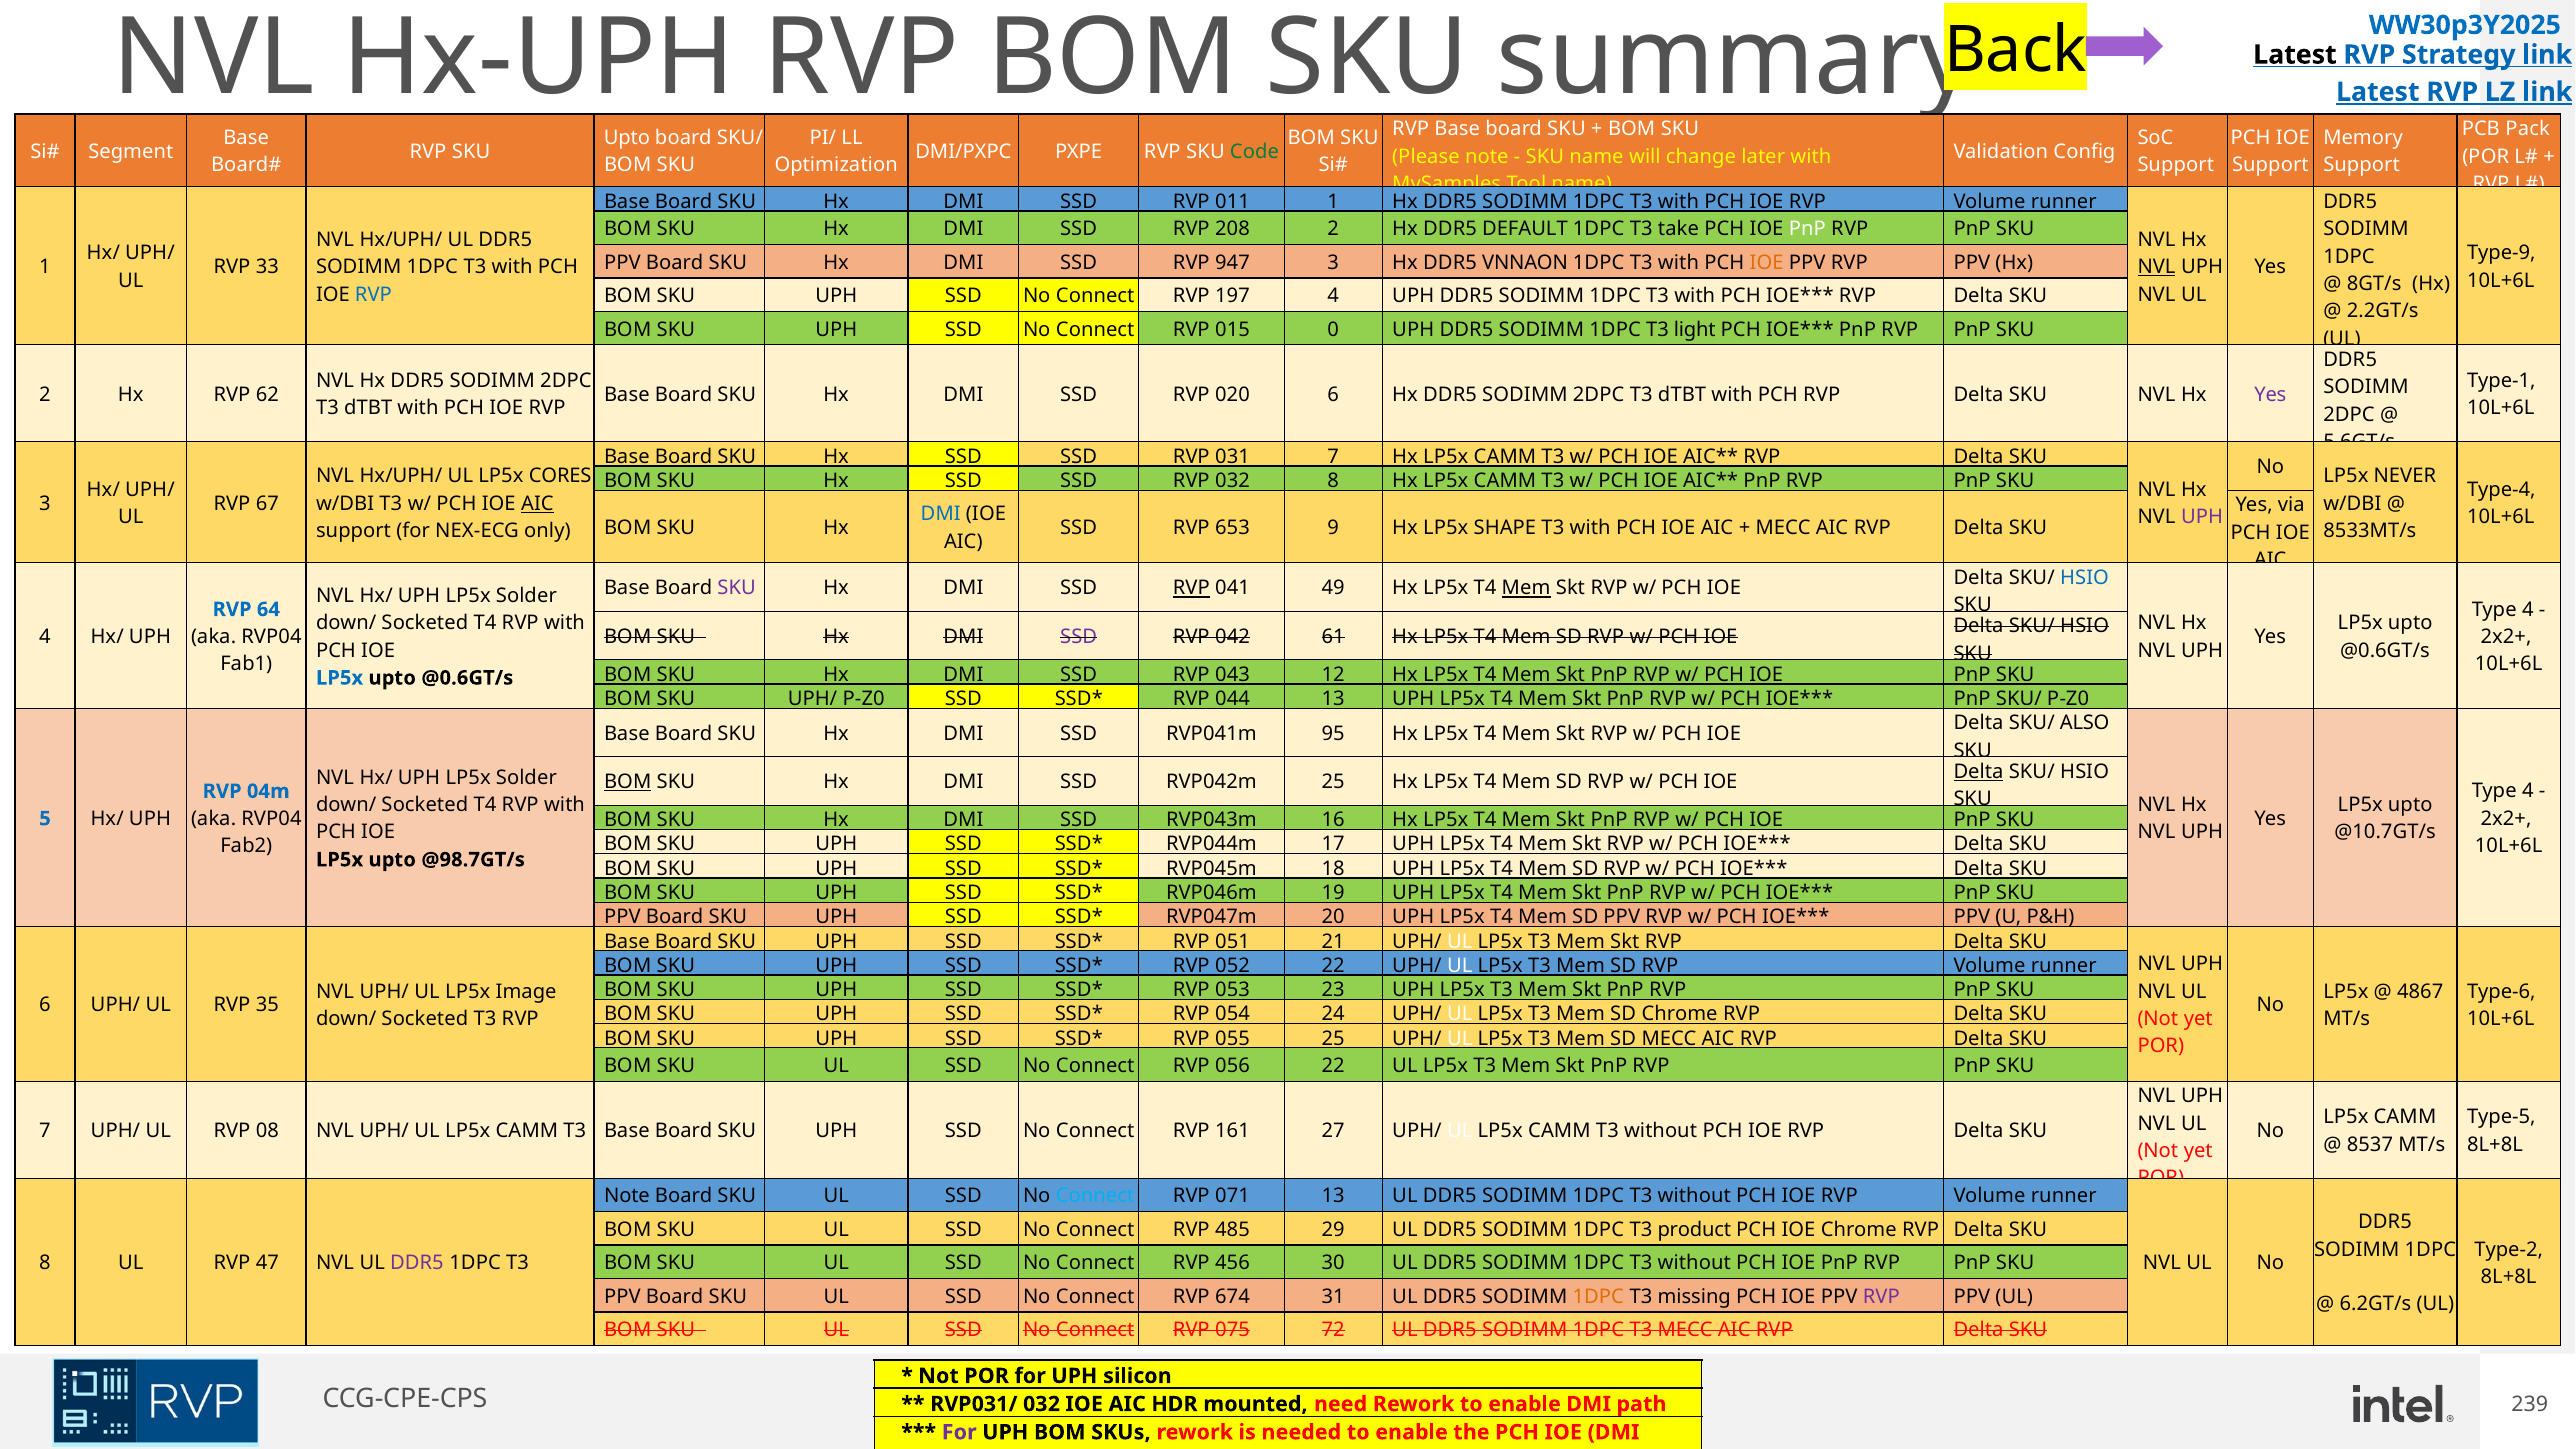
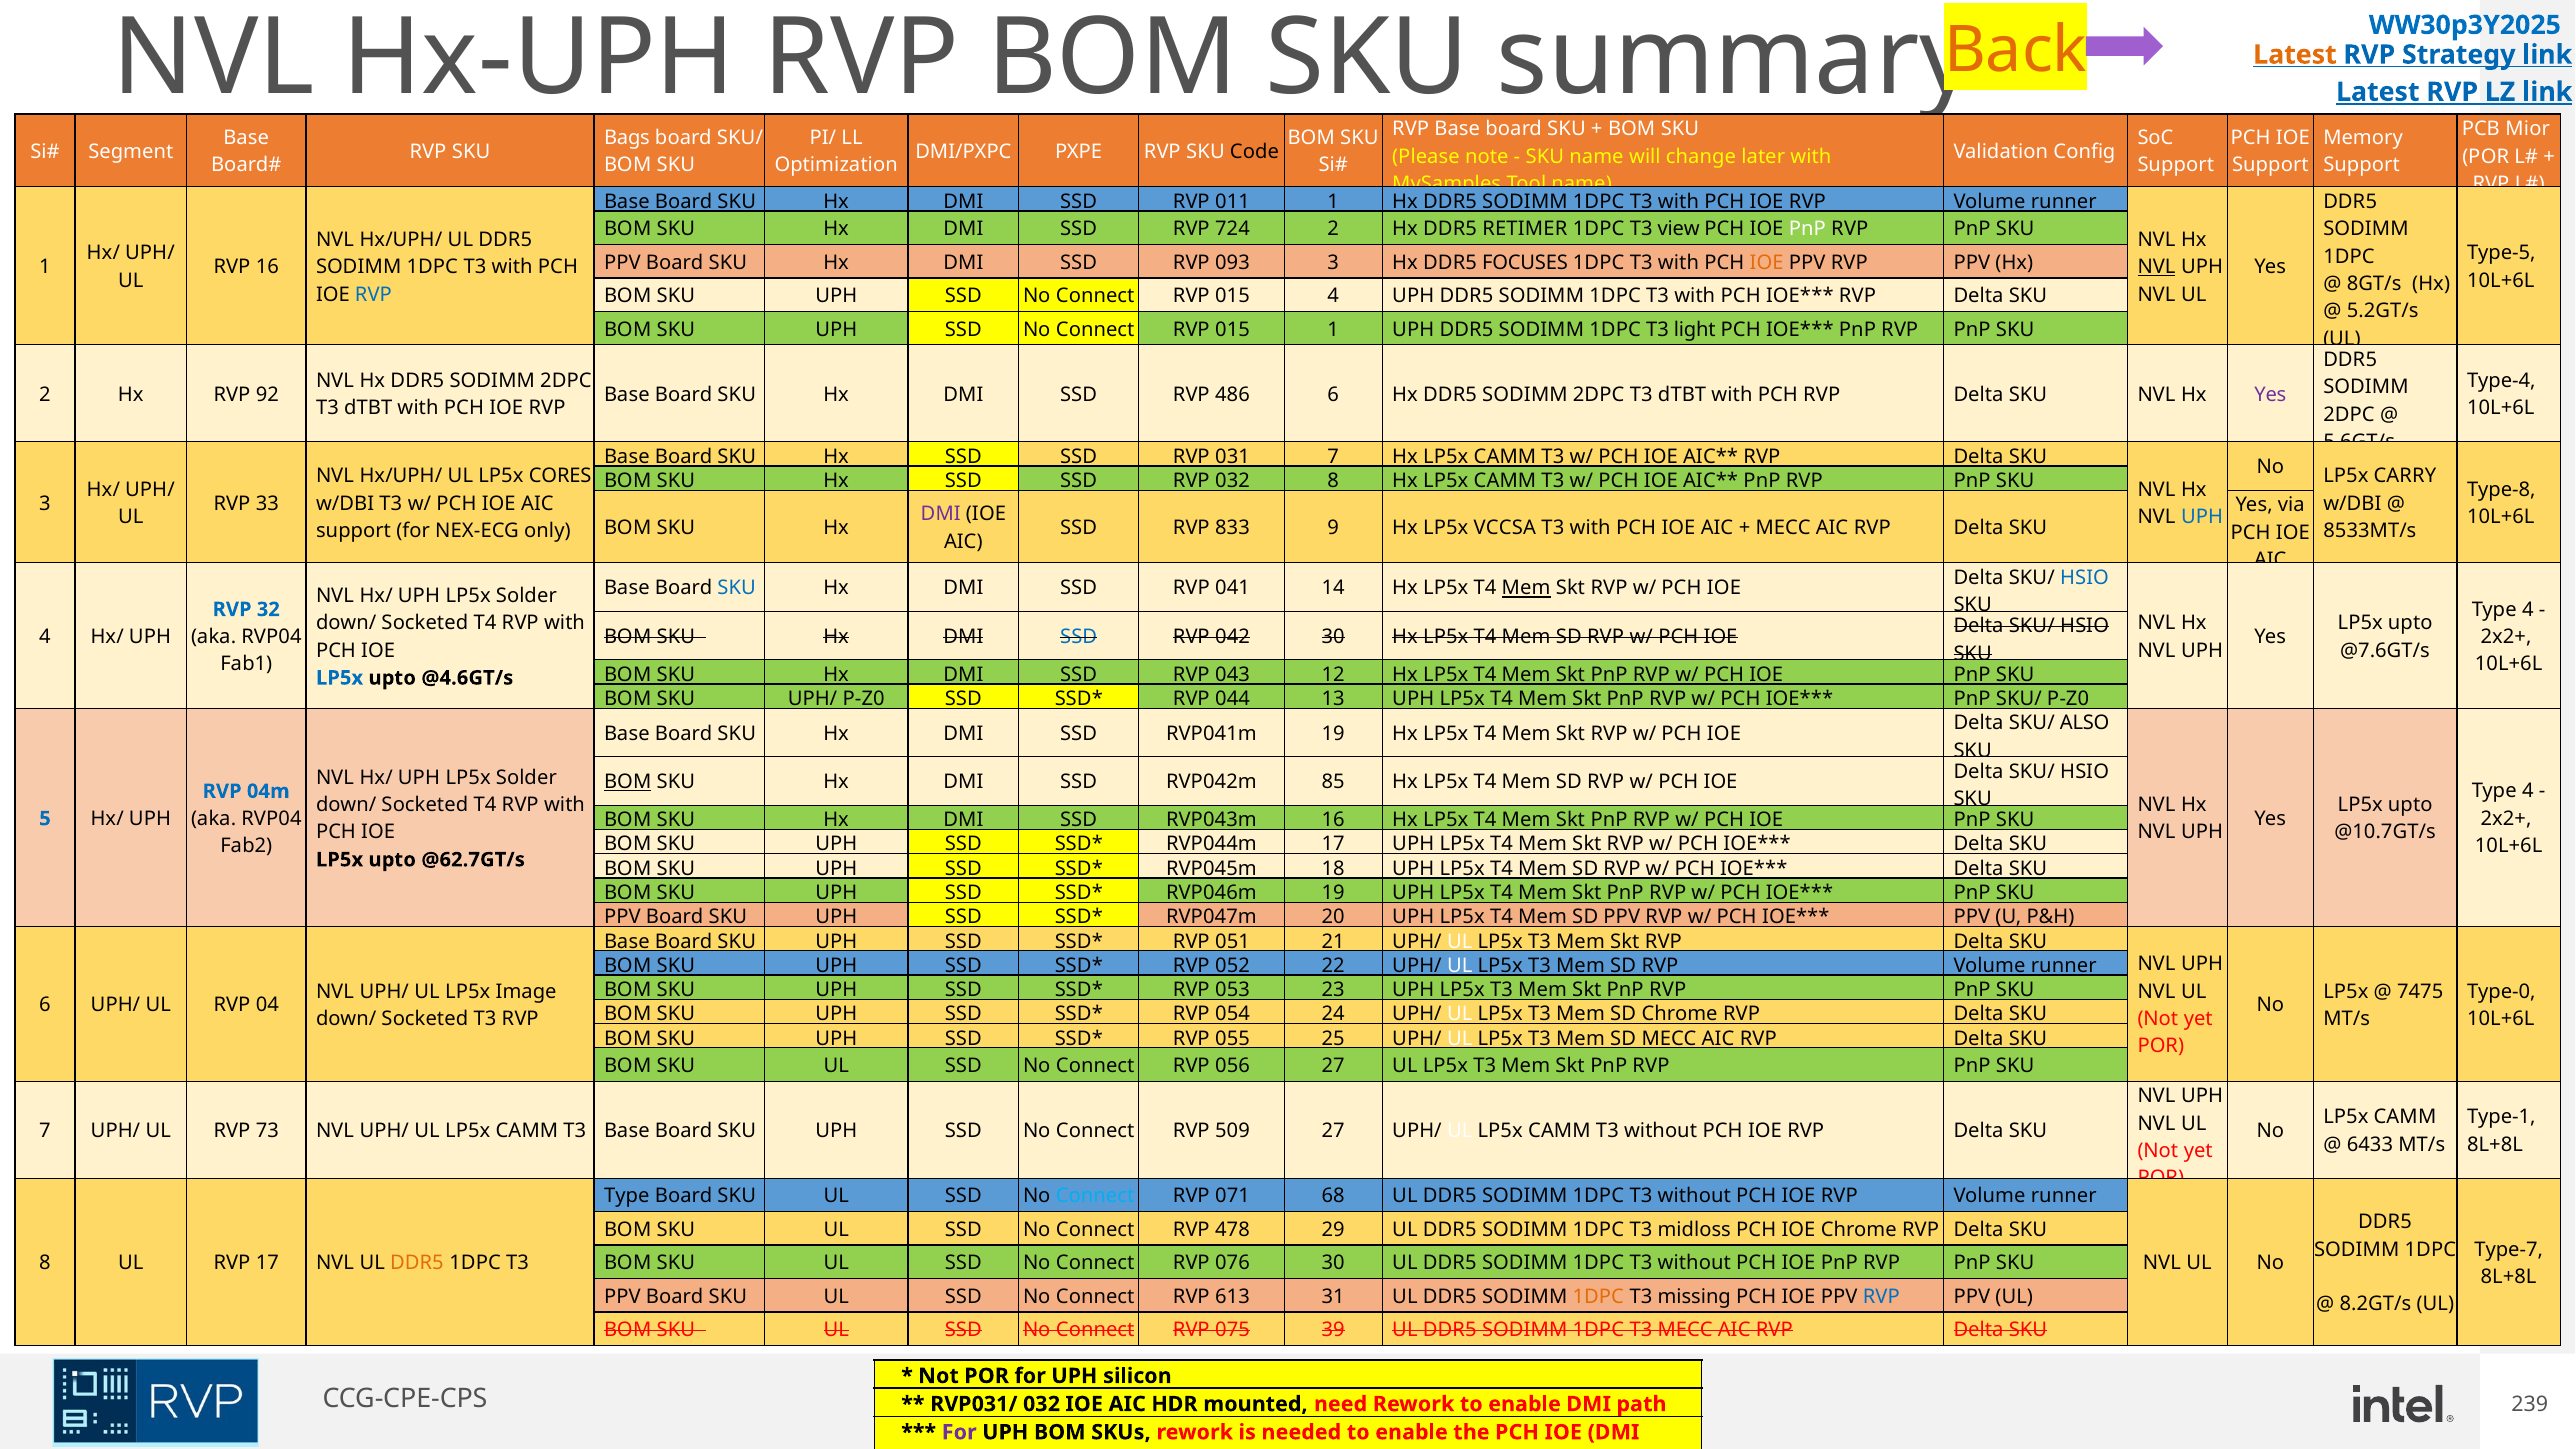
Back colour: black -> orange
Latest at (2295, 55) colour: black -> orange
Pack: Pack -> Mior
Upto at (627, 138): Upto -> Bags
Code colour: green -> black
208: 208 -> 724
DEFAULT: DEFAULT -> RETIMER
take: take -> view
Type-9: Type-9 -> Type-5
947: 947 -> 093
VNNAON: VNNAON -> FOCUSES
RVP 33: 33 -> 16
197 at (1233, 296): 197 -> 015
2.2GT/s: 2.2GT/s -> 5.2GT/s
015 0: 0 -> 1
Type-1: Type-1 -> Type-4
62: 62 -> 92
020: 020 -> 486
NEVER: NEVER -> CARRY
Type-4: Type-4 -> Type-8
67: 67 -> 33
AIC at (537, 503) underline: present -> none
DMI at (941, 514) colour: blue -> purple
UPH at (2202, 517) colour: purple -> blue
653: 653 -> 833
SHAPE: SHAPE -> VCCSA
SKU at (737, 588) colour: purple -> blue
RVP at (1191, 588) underline: present -> none
49: 49 -> 14
64: 64 -> 32
SSD at (1079, 637) colour: purple -> blue
042 61: 61 -> 30
@0.6GT/s at (2385, 651): @0.6GT/s -> @7.6GT/s
@0.6GT/s at (467, 678): @0.6GT/s -> @4.6GT/s
RVP041m 95: 95 -> 19
Delta at (1978, 772) underline: present -> none
RVP042m 25: 25 -> 85
@98.7GT/s: @98.7GT/s -> @62.7GT/s
4867: 4867 -> 7475
Type-6: Type-6 -> Type-0
35: 35 -> 04
056 22: 22 -> 27
Type-5: Type-5 -> Type-1
08: 08 -> 73
161: 161 -> 509
8537: 8537 -> 6433
Note at (627, 1196): Note -> Type
071 13: 13 -> 68
485: 485 -> 478
product: product -> midloss
Type-2: Type-2 -> Type-7
RVP 47: 47 -> 17
DDR5 at (417, 1263) colour: purple -> orange
456: 456 -> 076
674: 674 -> 613
RVP at (1881, 1297) colour: purple -> blue
6.2GT/s: 6.2GT/s -> 8.2GT/s
72: 72 -> 39
